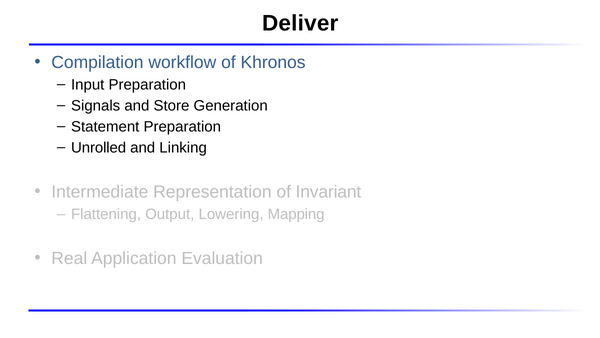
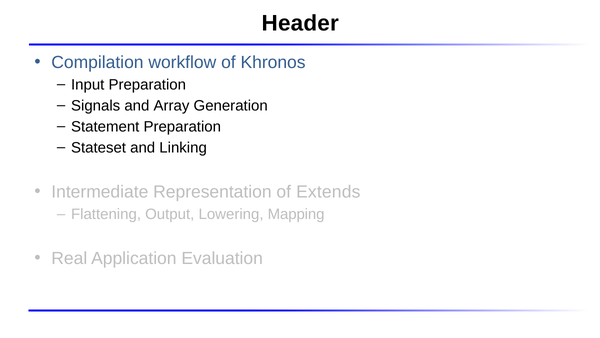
Deliver: Deliver -> Header
Store: Store -> Array
Unrolled: Unrolled -> Stateset
Invariant: Invariant -> Extends
